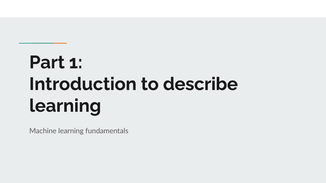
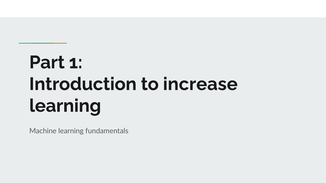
describe: describe -> increase
